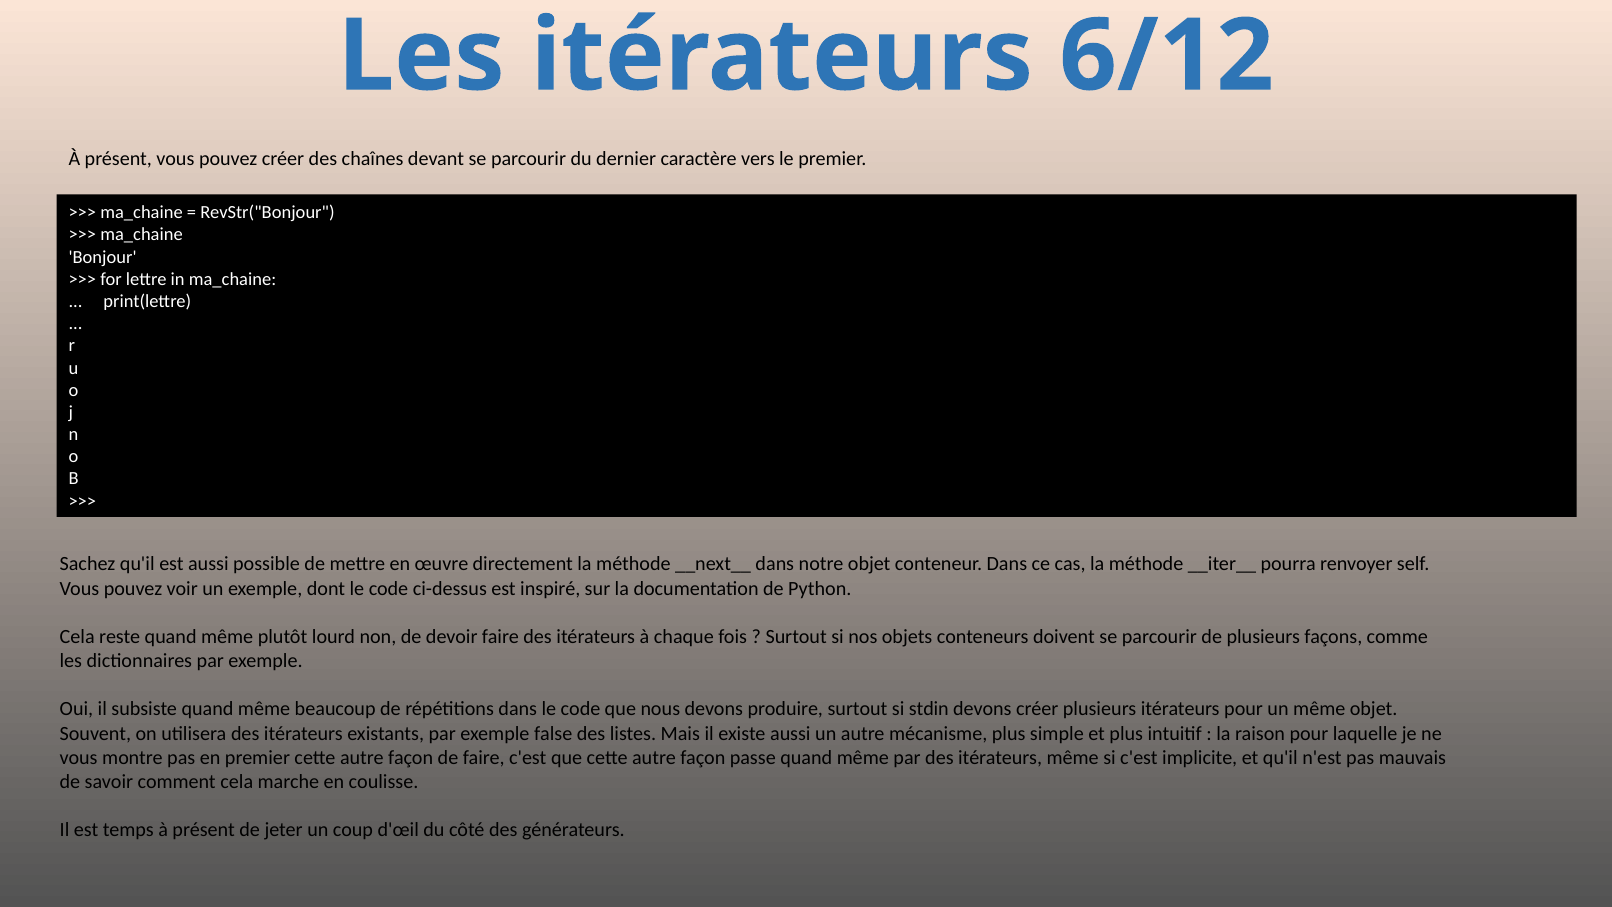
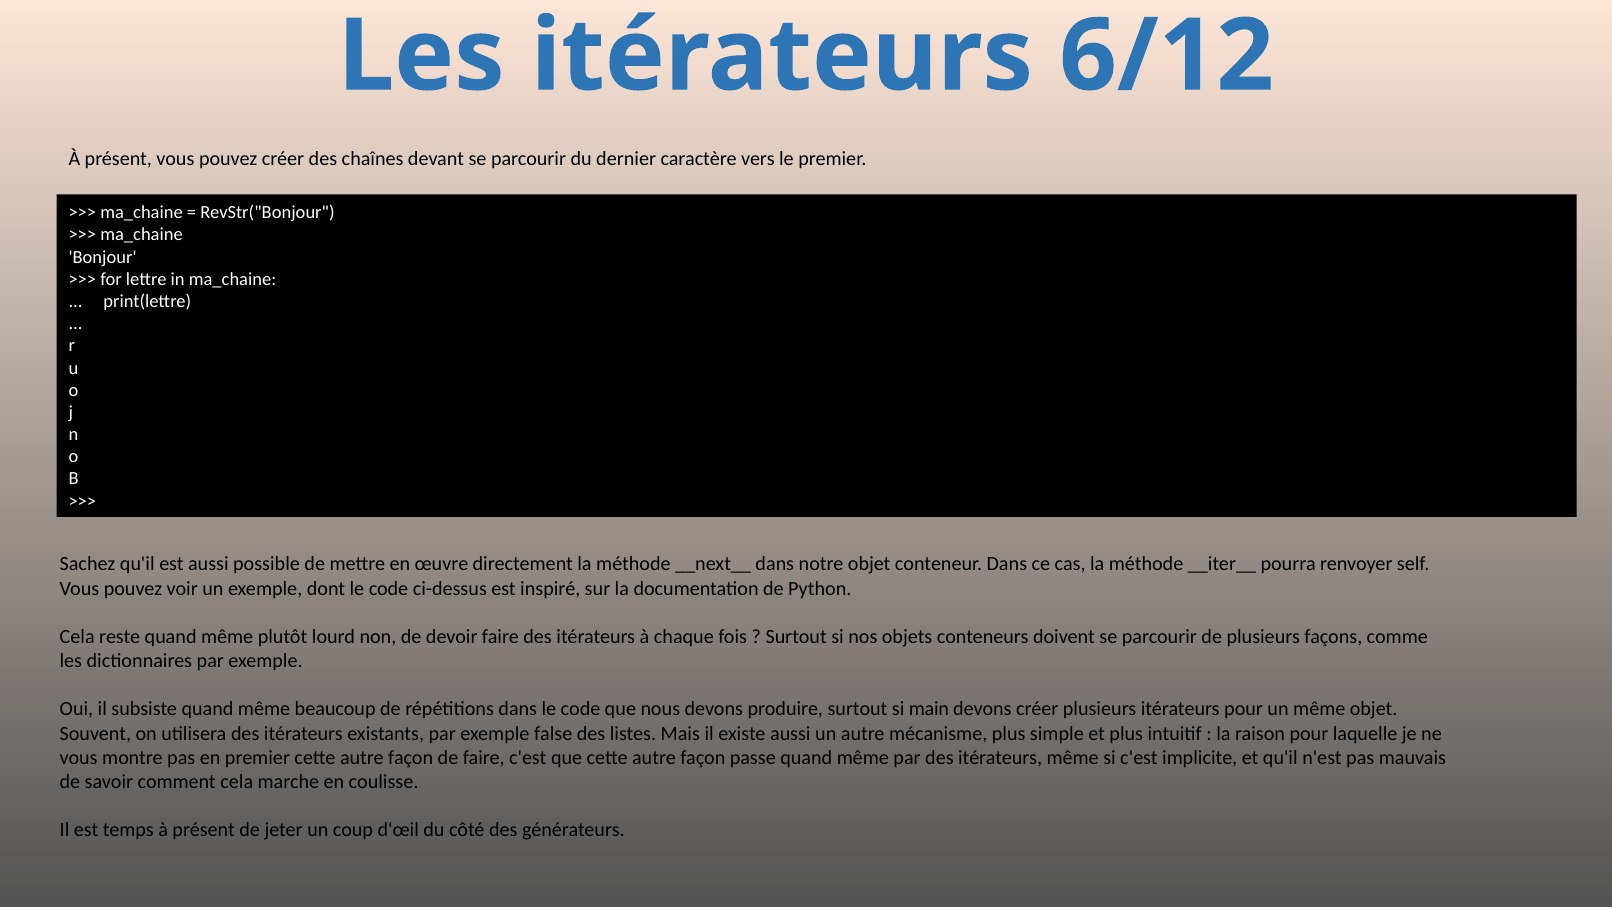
stdin: stdin -> main
